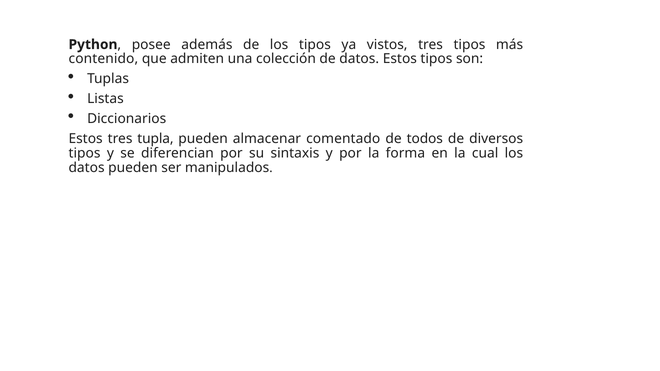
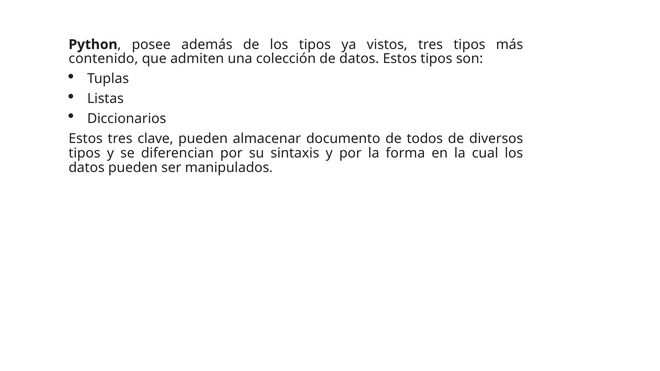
tupla: tupla -> clave
comentado: comentado -> documento
